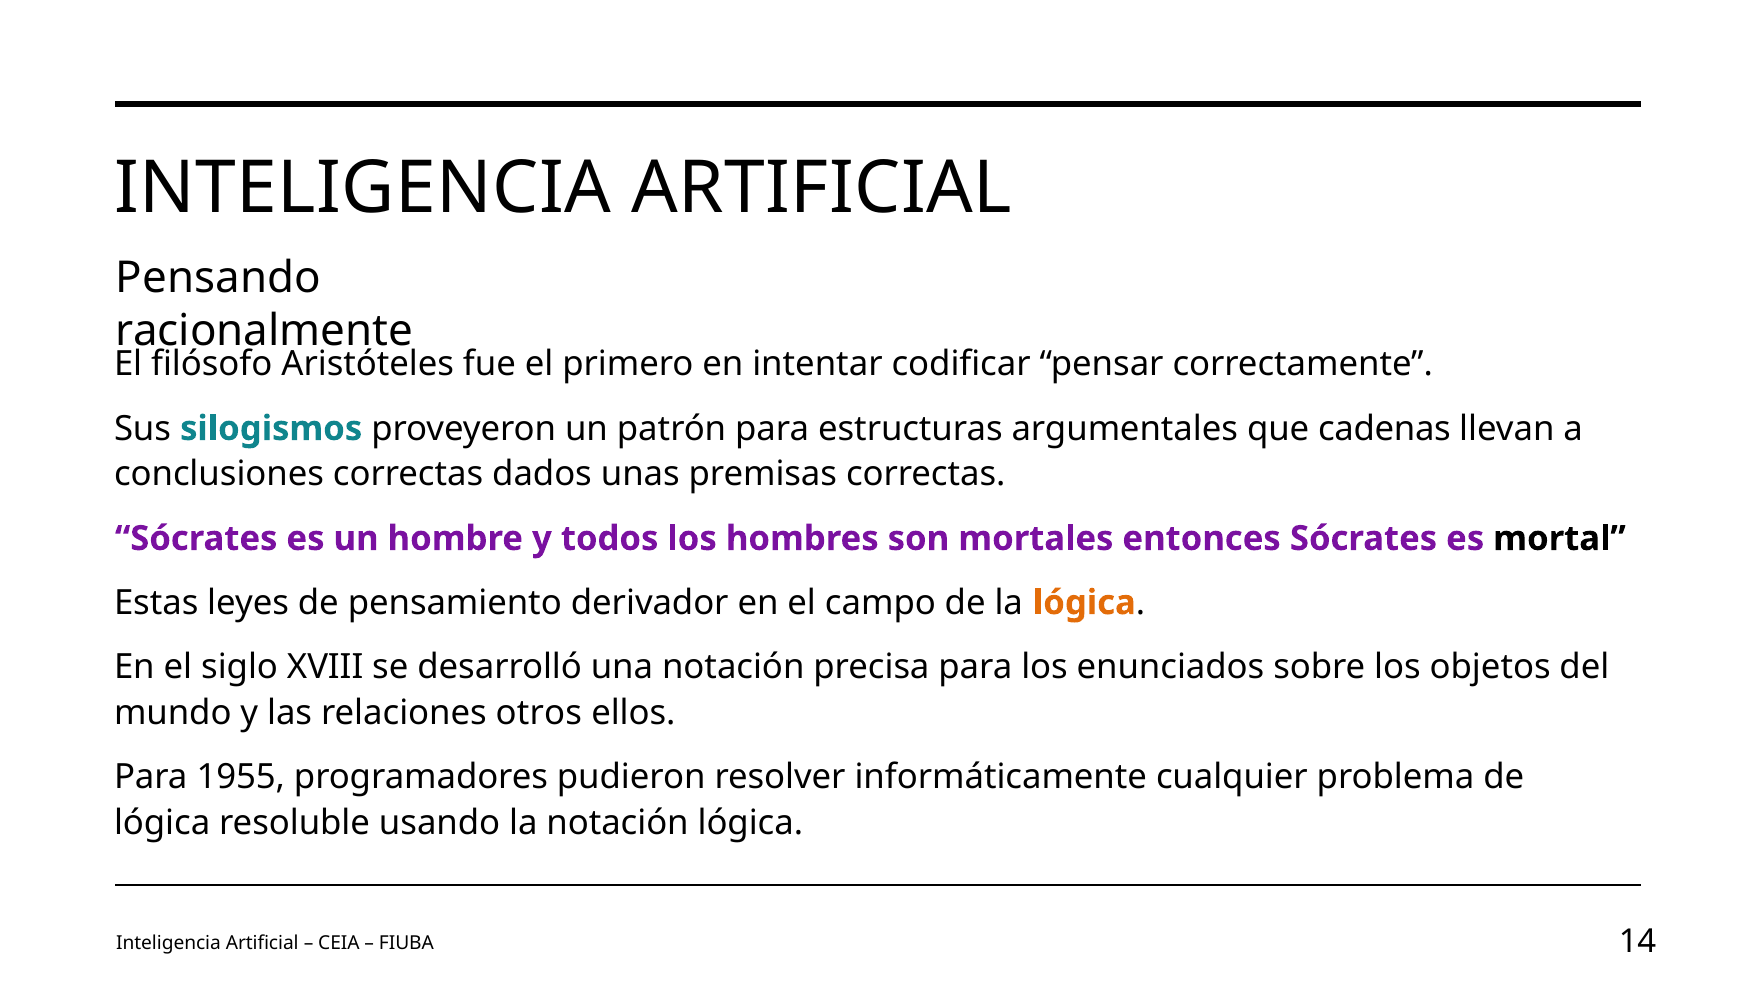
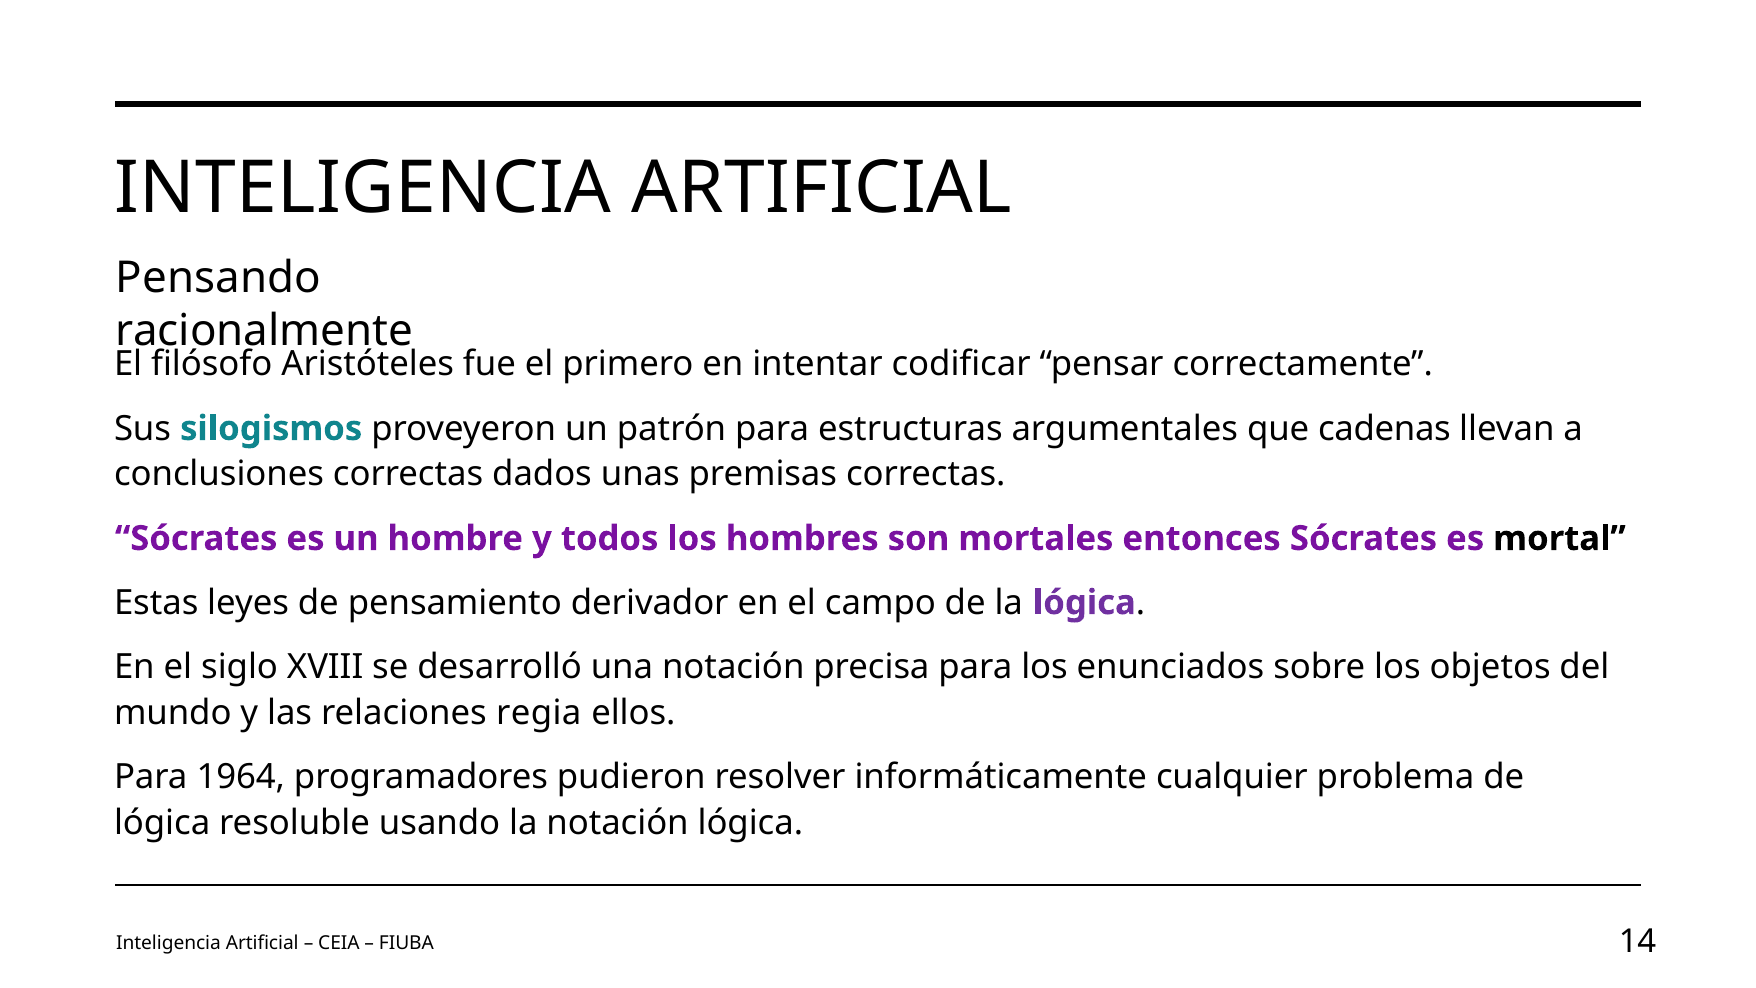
lógica at (1084, 603) colour: orange -> purple
otros: otros -> regia
1955: 1955 -> 1964
